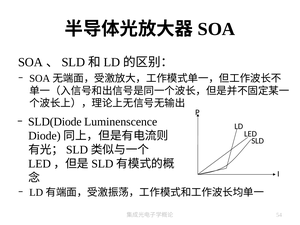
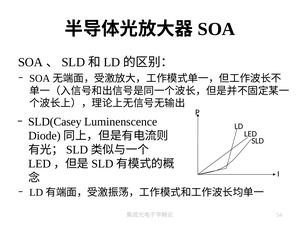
SLD(Diode: SLD(Diode -> SLD(Casey
